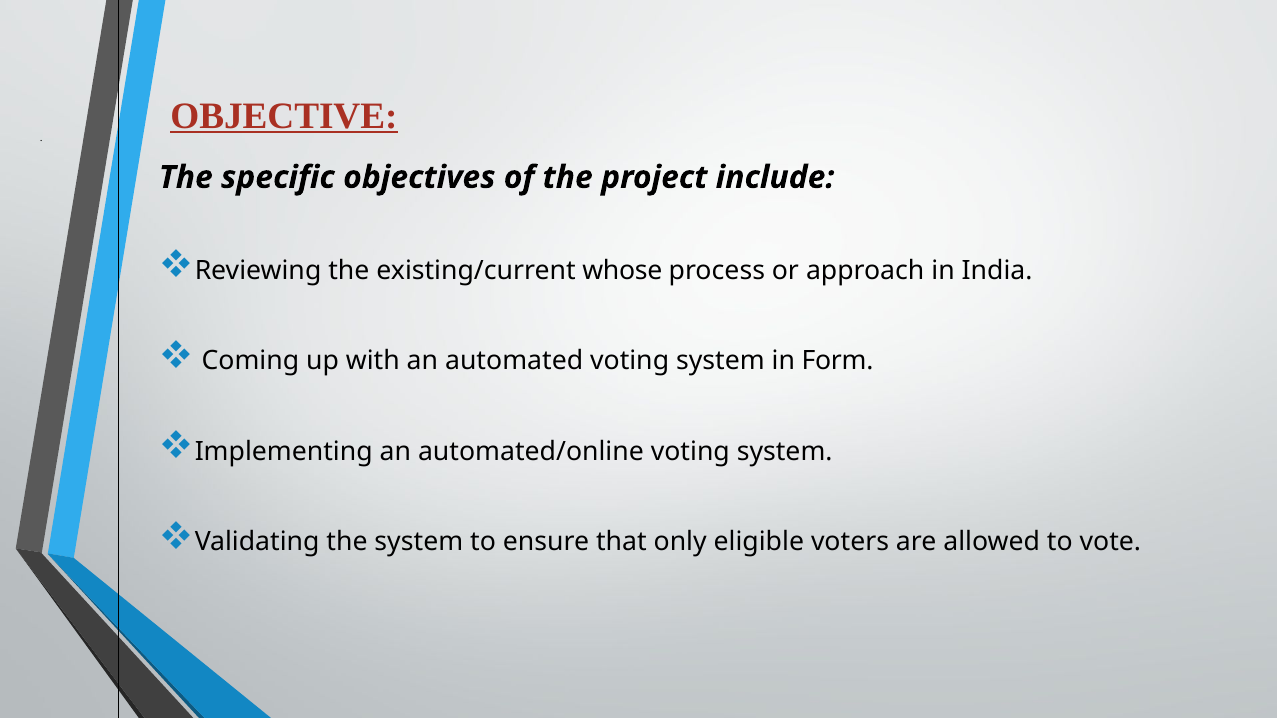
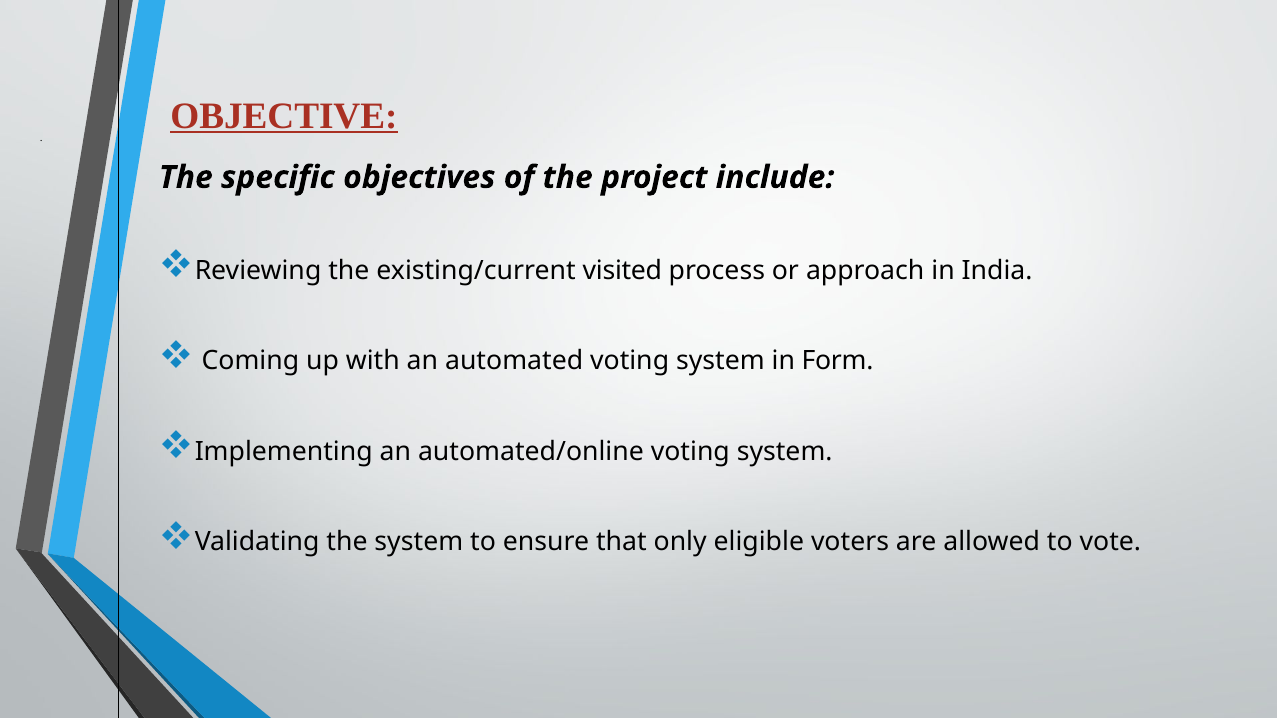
whose: whose -> visited
